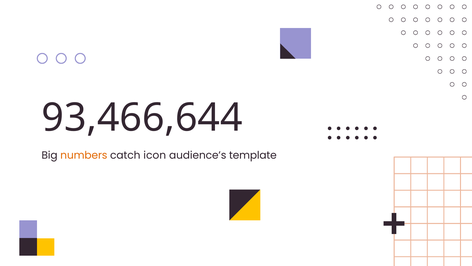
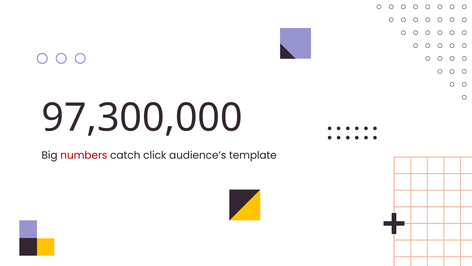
93,466,644: 93,466,644 -> 97,300,000
numbers colour: orange -> red
icon: icon -> click
